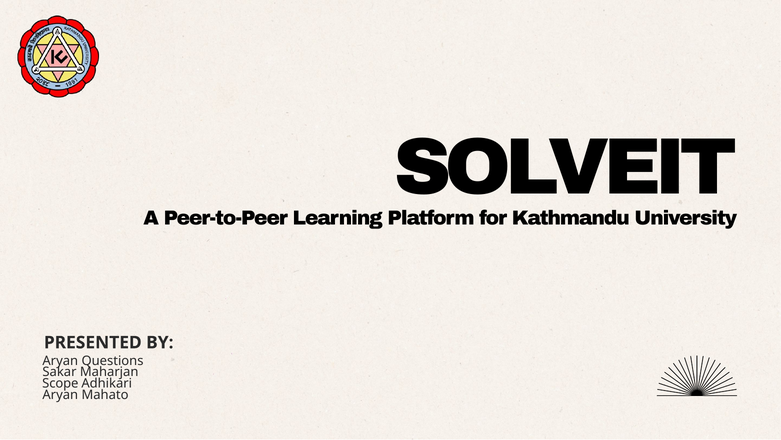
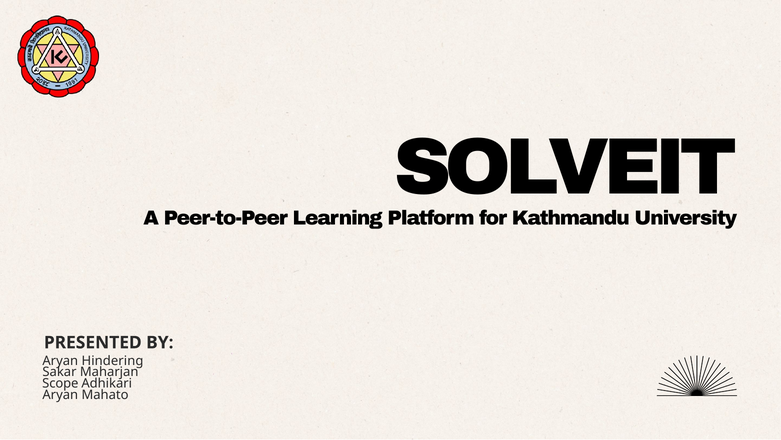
Questions: Questions -> Hindering
